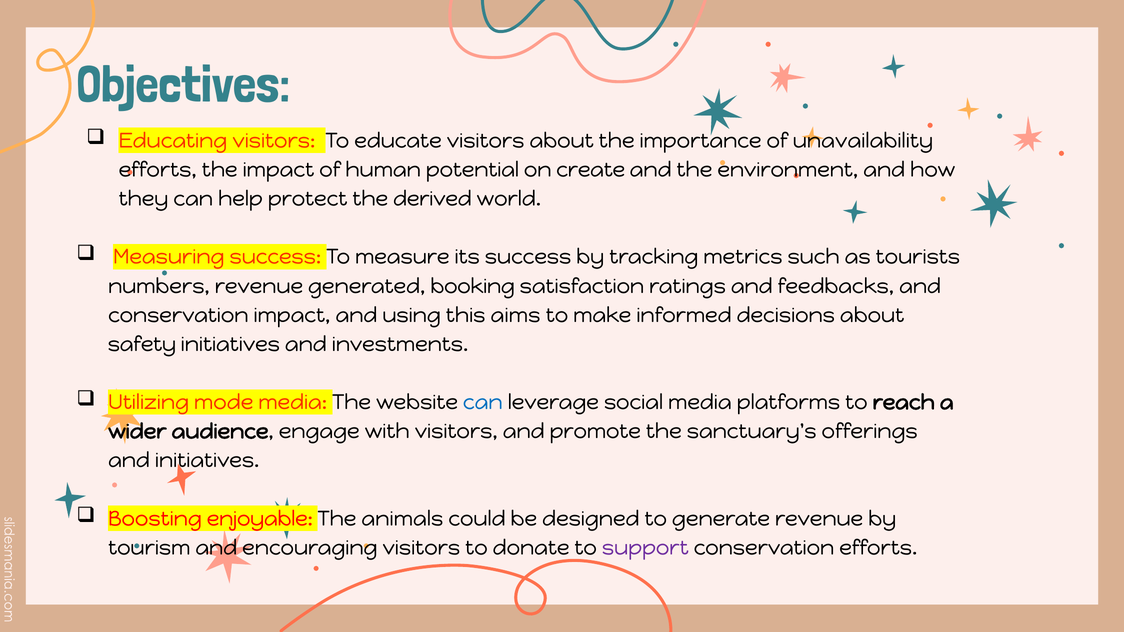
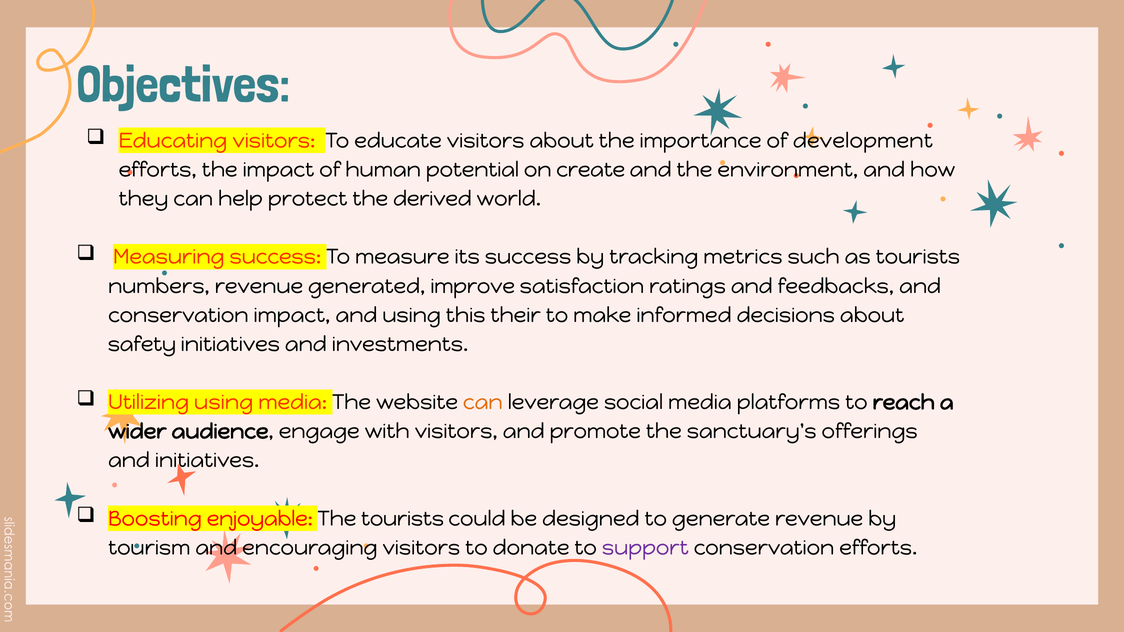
unavailability: unavailability -> development
booking: booking -> improve
aims: aims -> their
Utilizing mode: mode -> using
can at (483, 402) colour: blue -> orange
The animals: animals -> tourists
